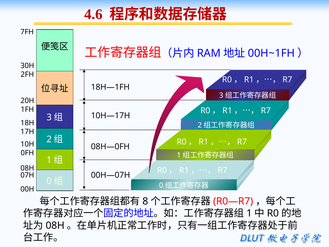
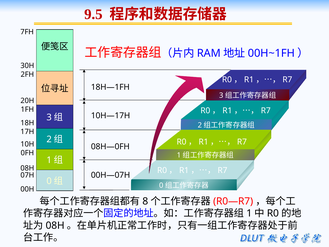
4.6: 4.6 -> 9.5
